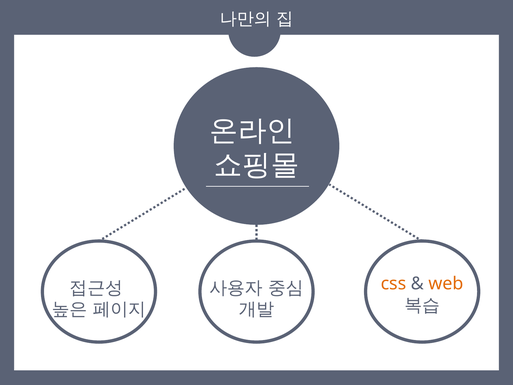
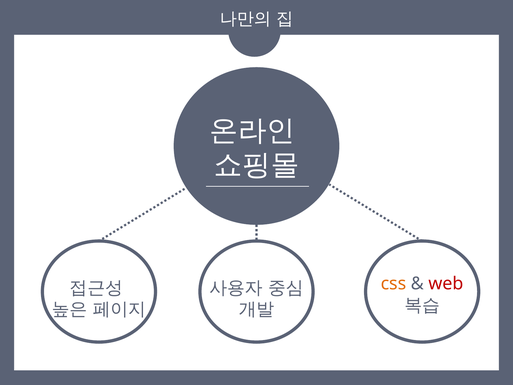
web colour: orange -> red
